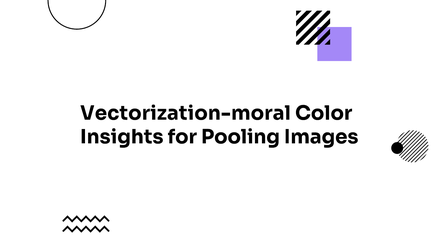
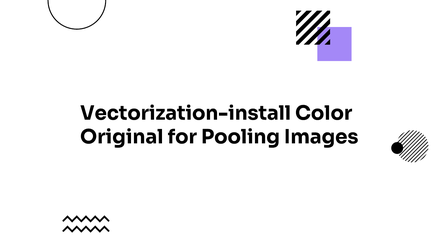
Vectorization-moral: Vectorization-moral -> Vectorization-install
Insights: Insights -> Original
